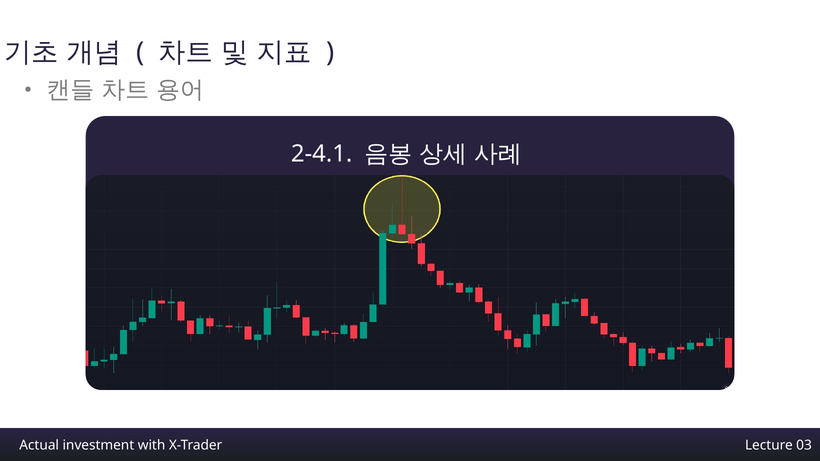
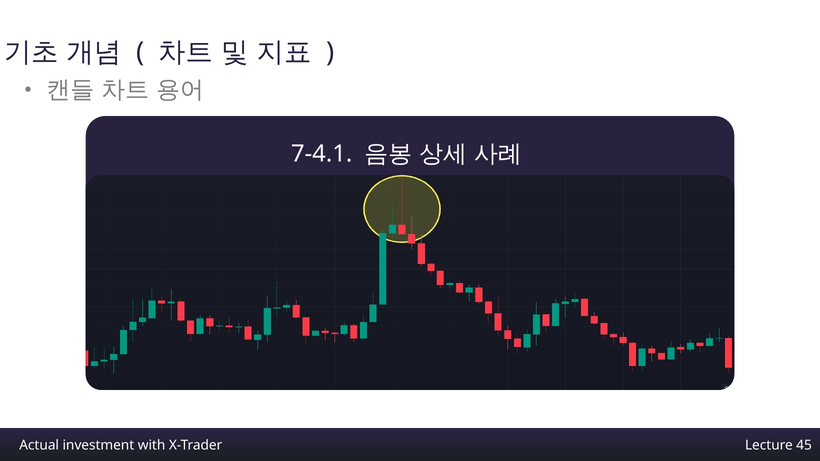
2-4.1: 2-4.1 -> 7-4.1
03: 03 -> 45
